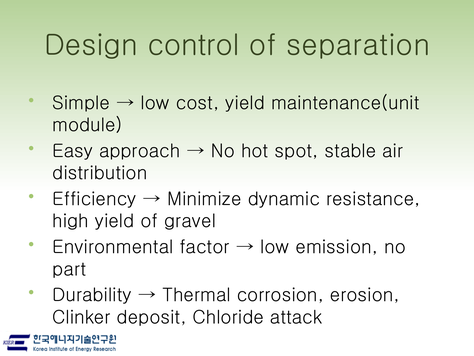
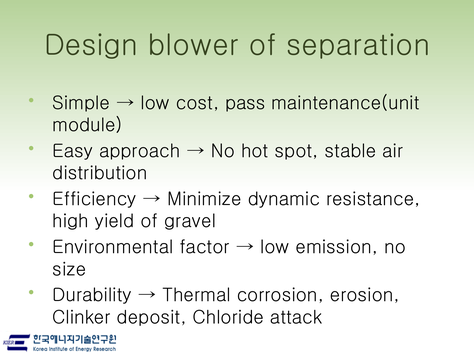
control: control -> blower
cost yield: yield -> pass
part: part -> size
